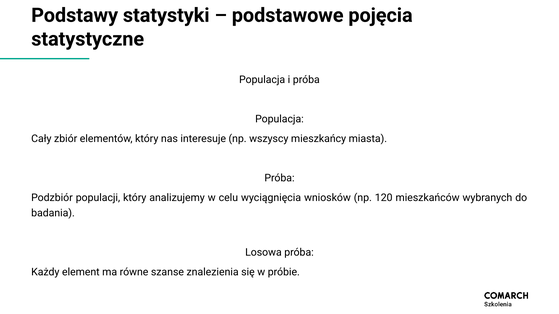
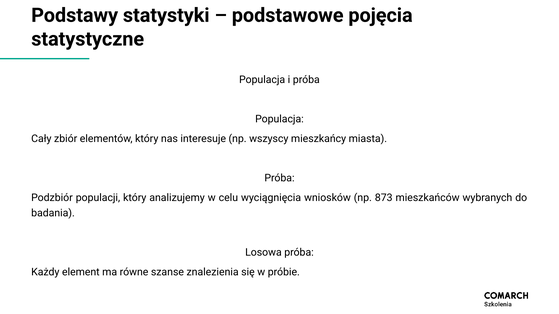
120: 120 -> 873
